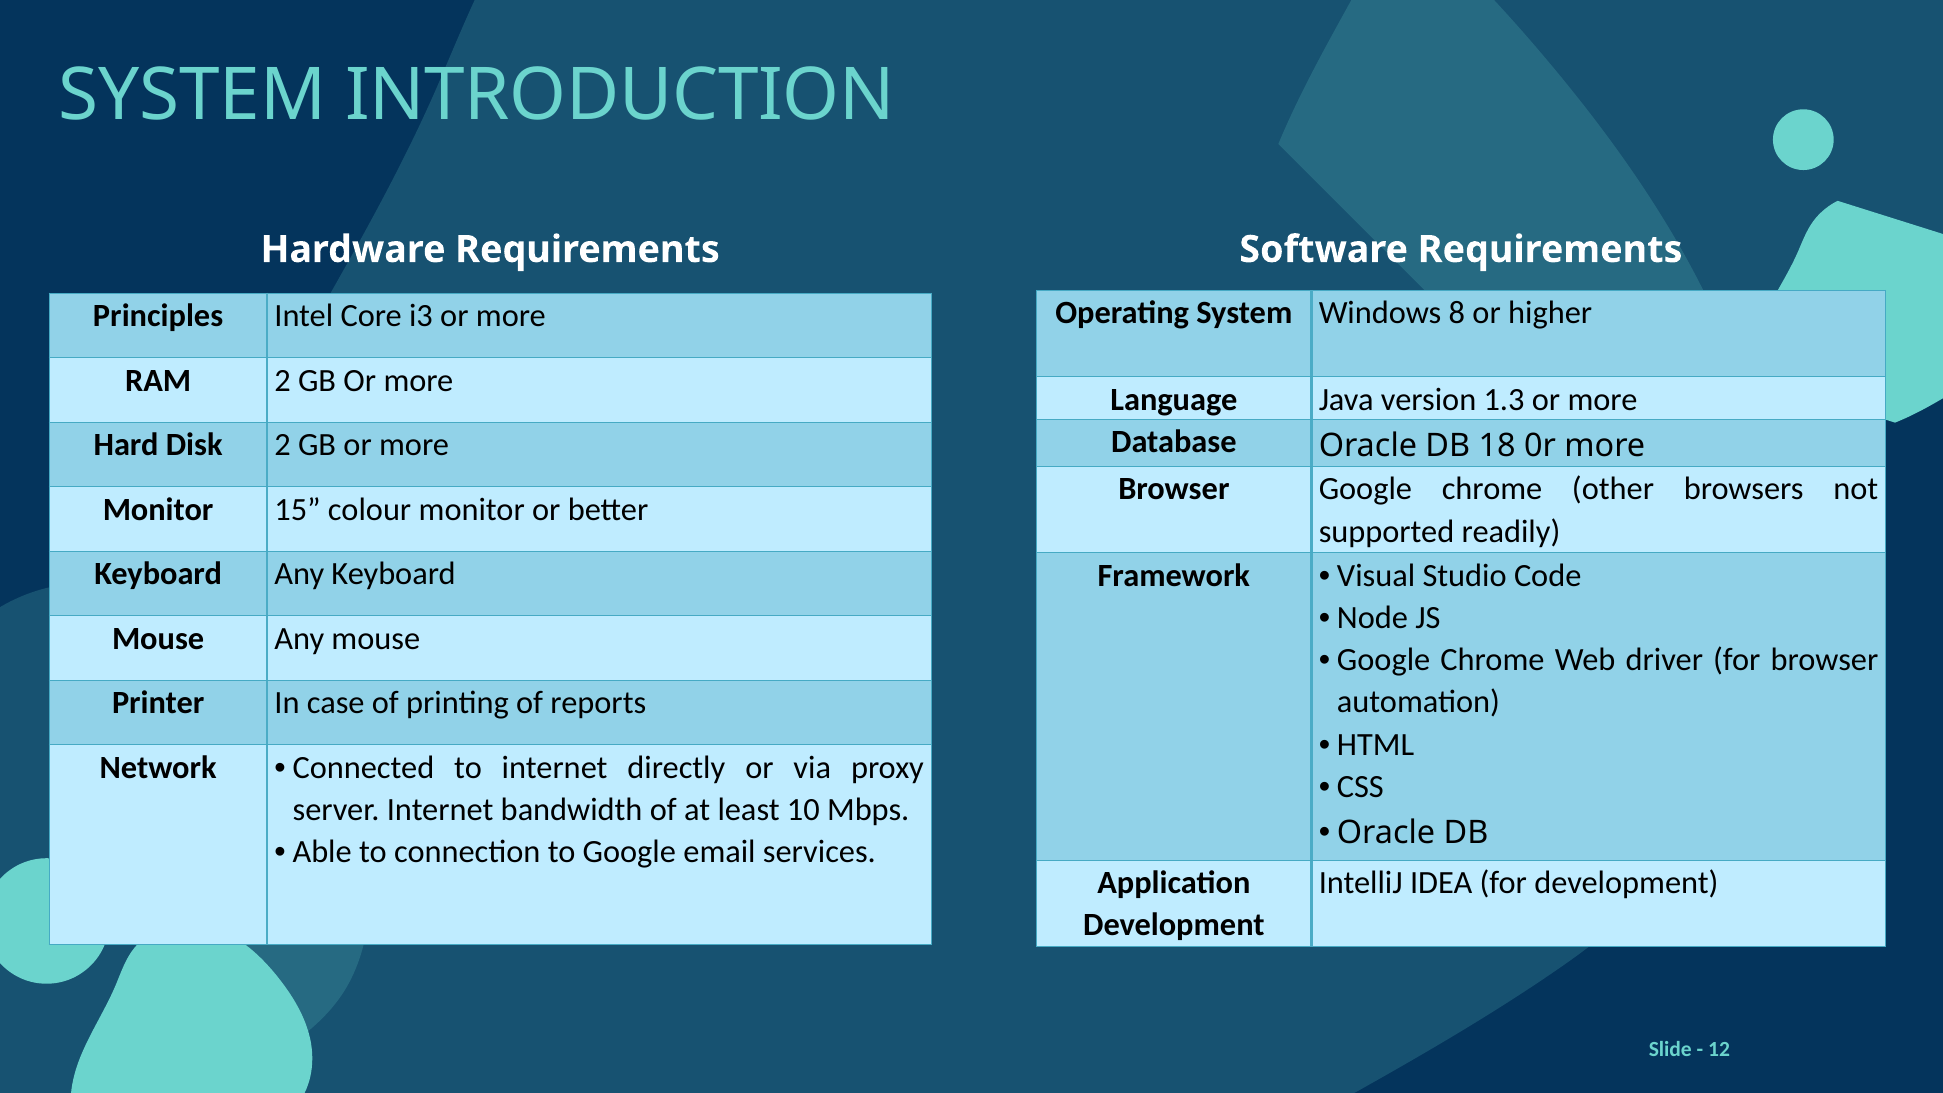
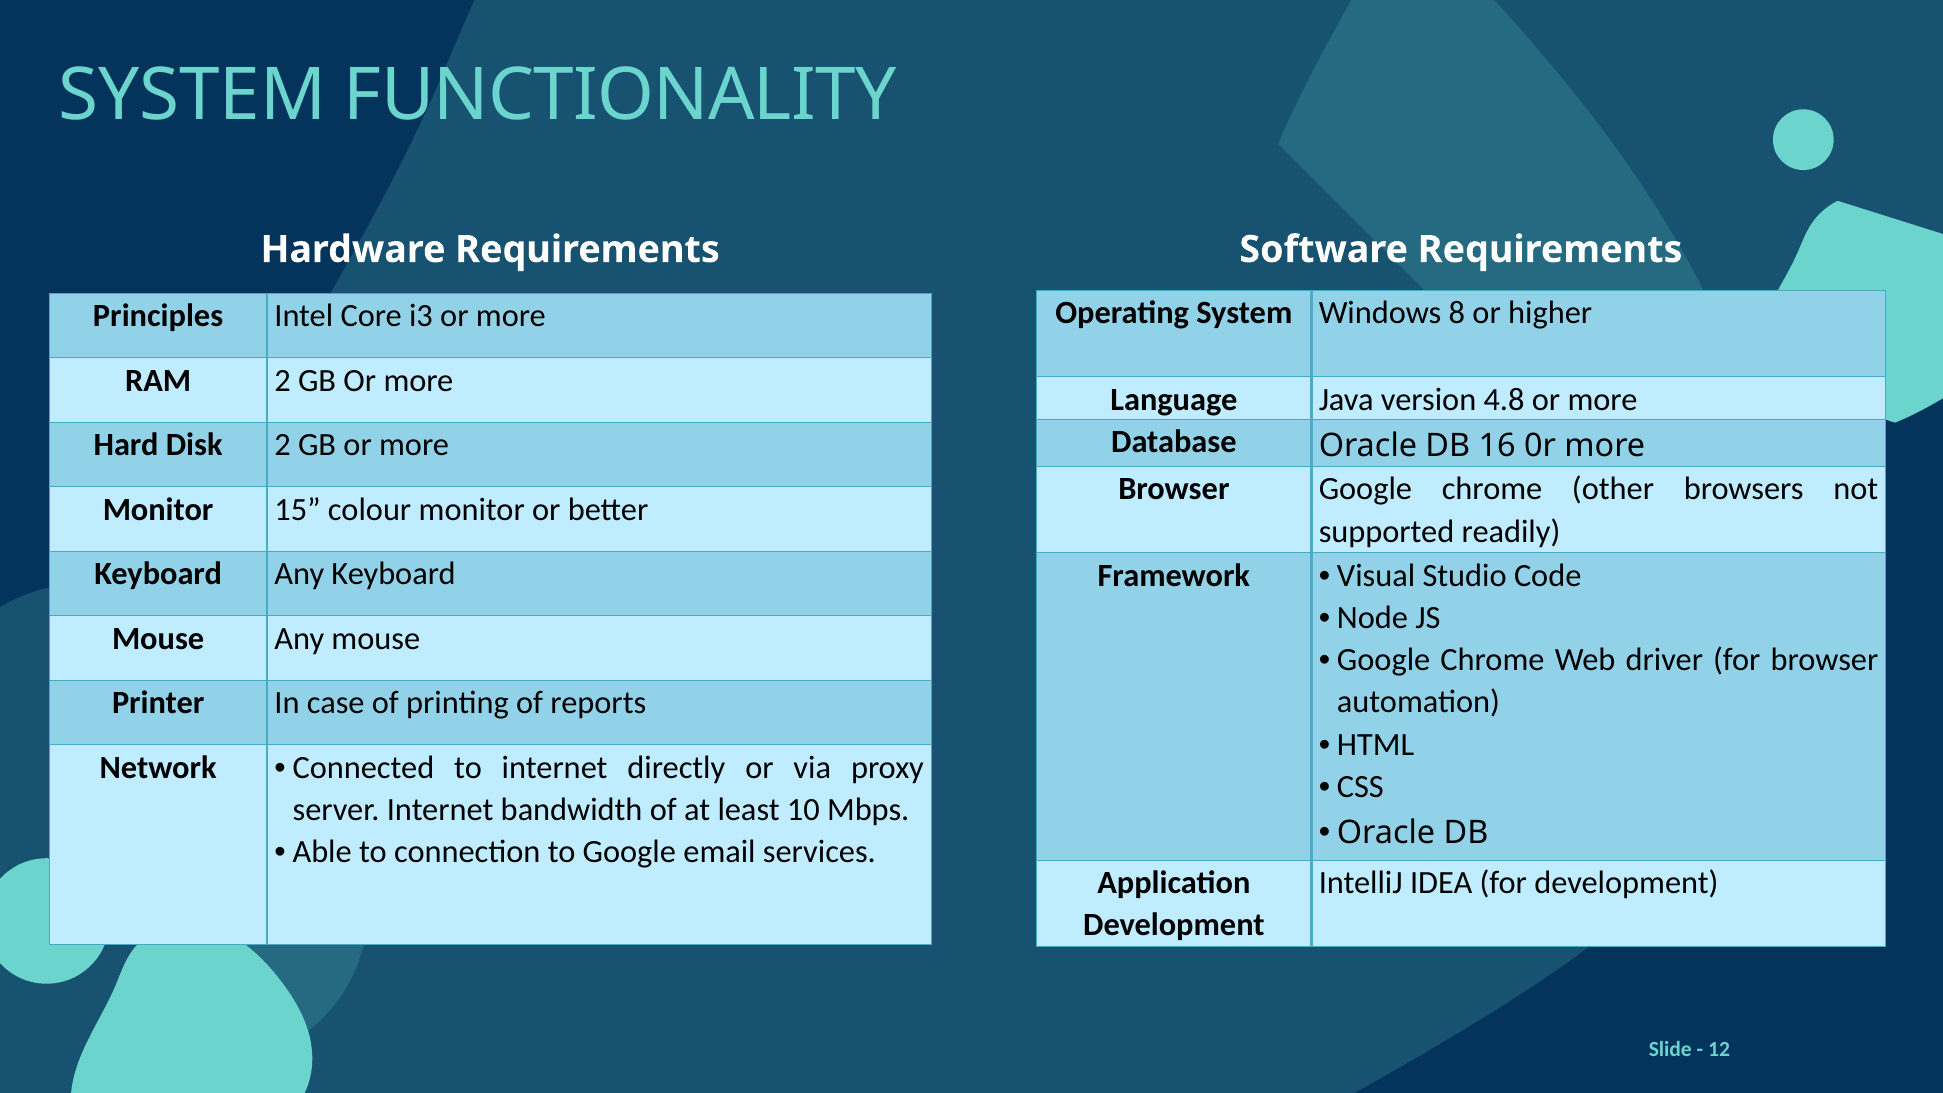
INTRODUCTION: INTRODUCTION -> FUNCTIONALITY
1.3: 1.3 -> 4.8
18: 18 -> 16
